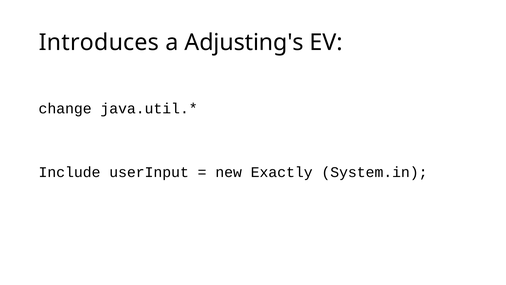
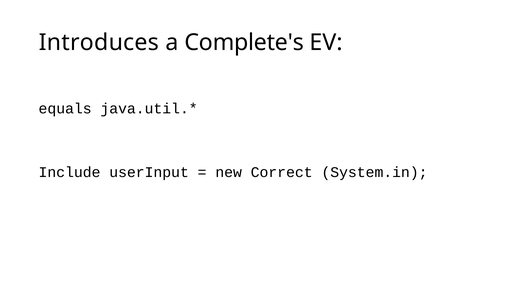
Adjusting's: Adjusting's -> Complete's
change: change -> equals
Exactly: Exactly -> Correct
